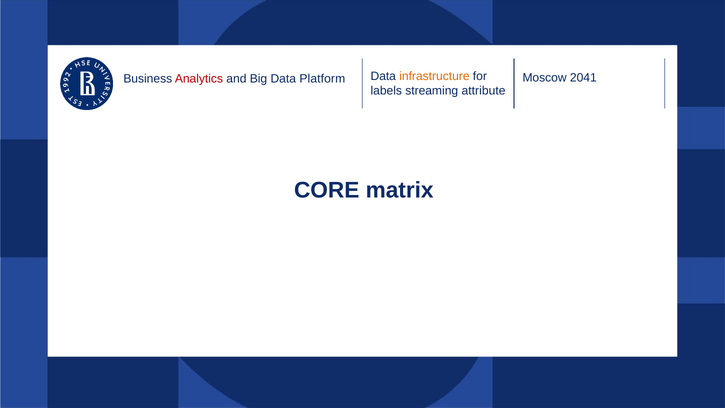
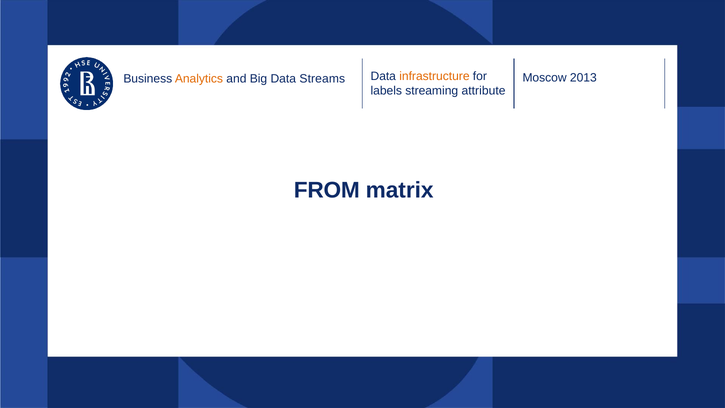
Analytics colour: red -> orange
Platform: Platform -> Streams
2041: 2041 -> 2013
CORE: CORE -> FROM
